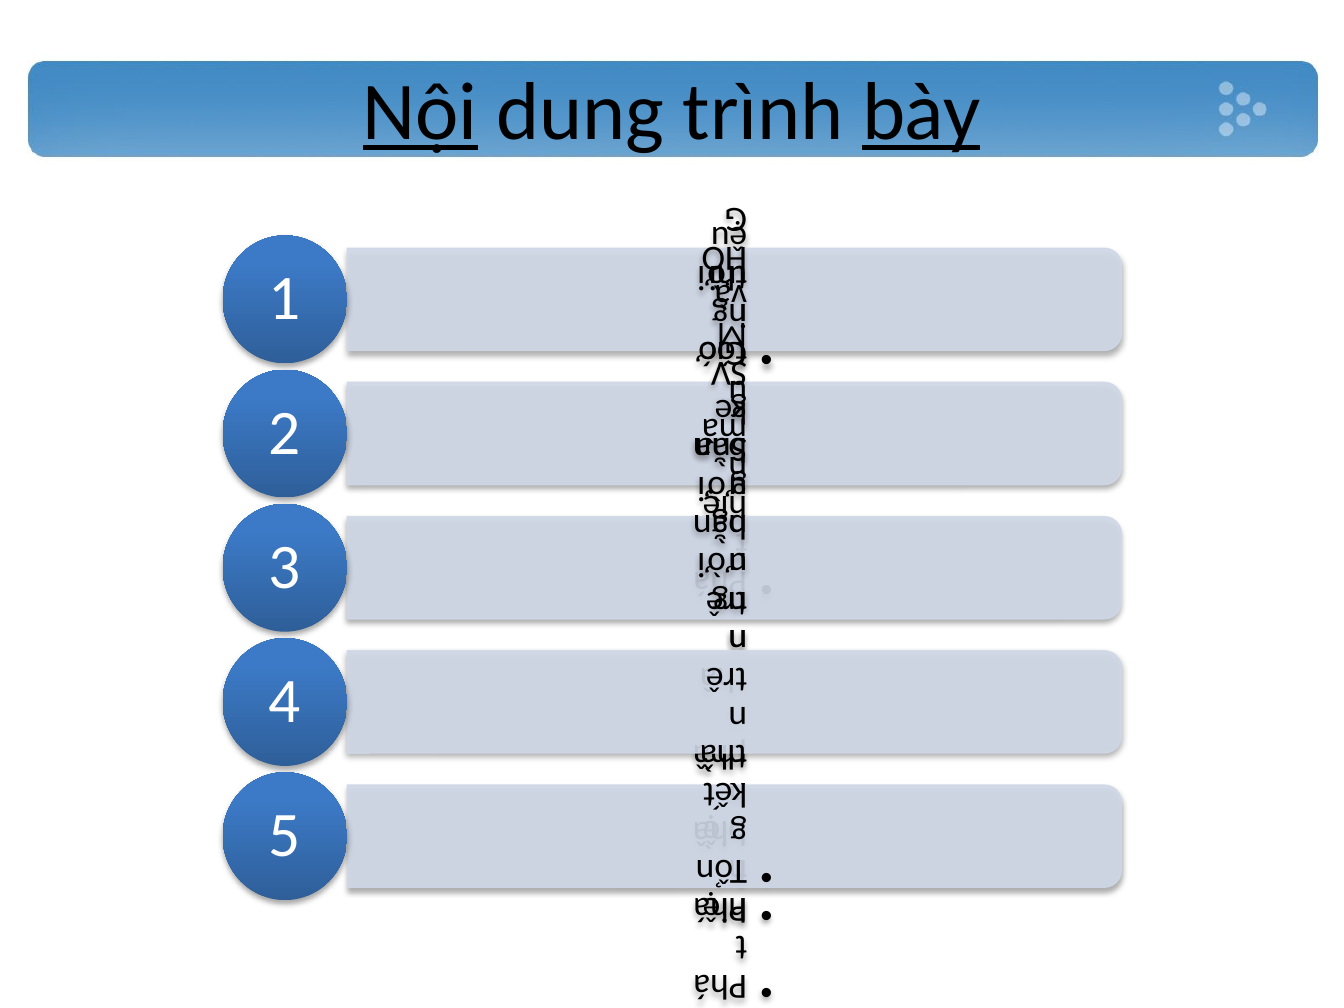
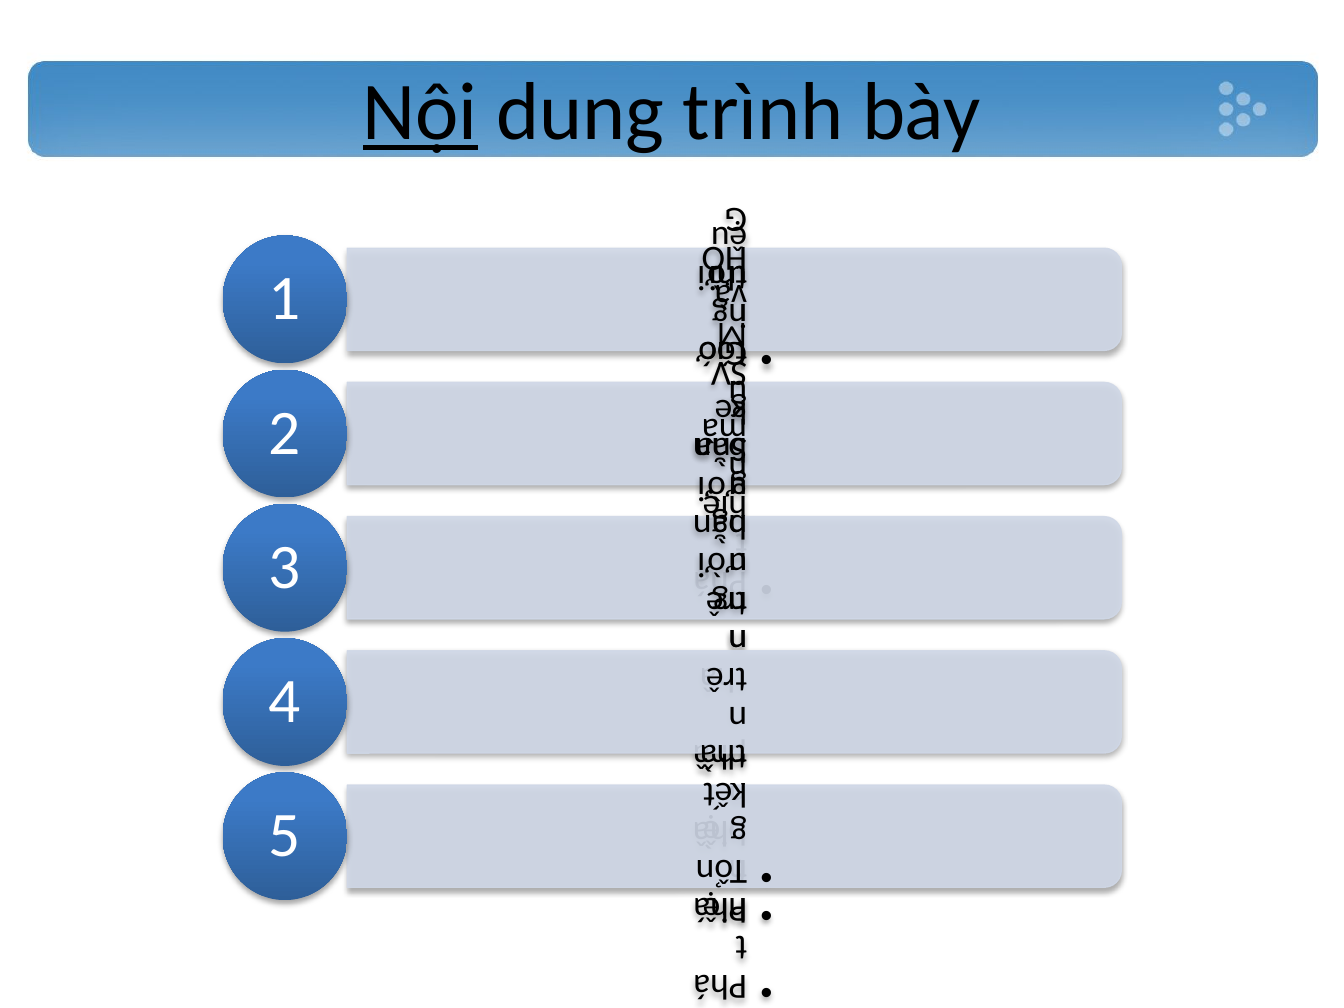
bày underline: present -> none
